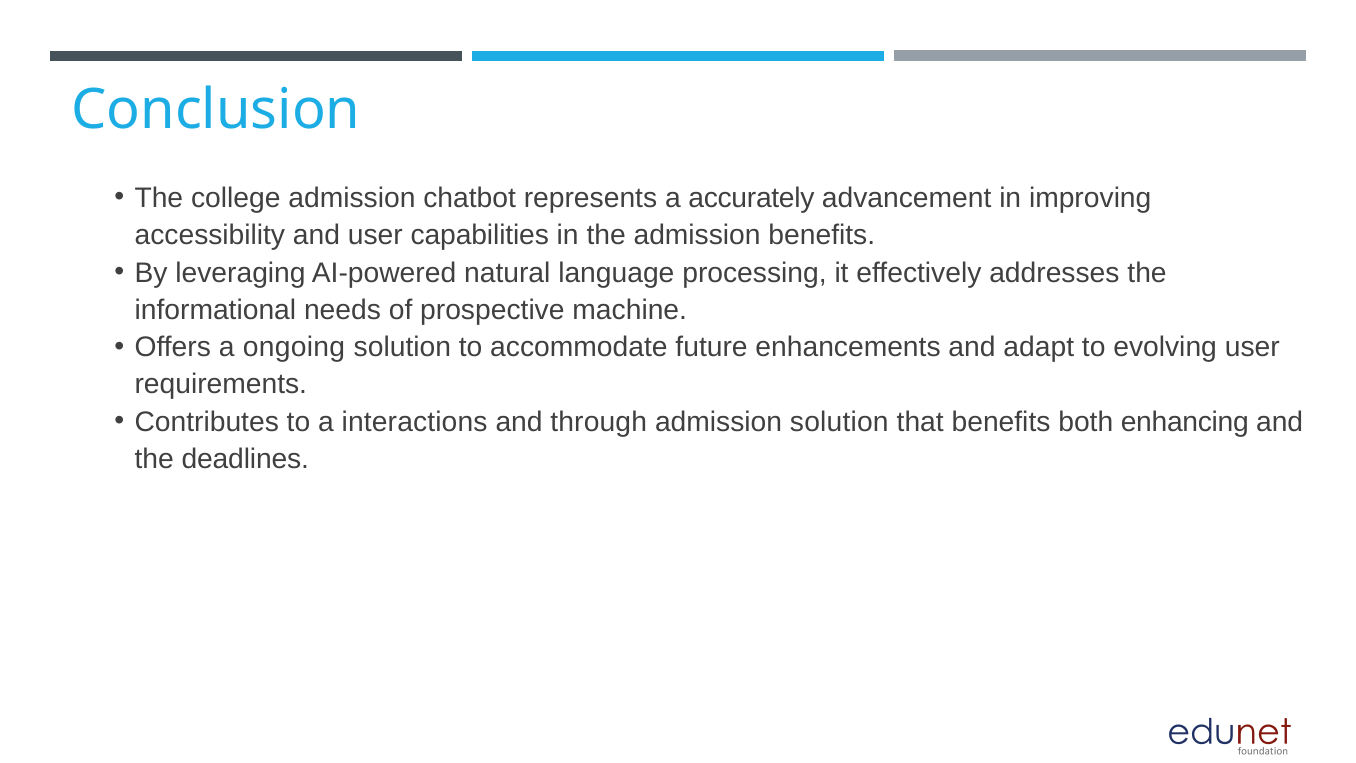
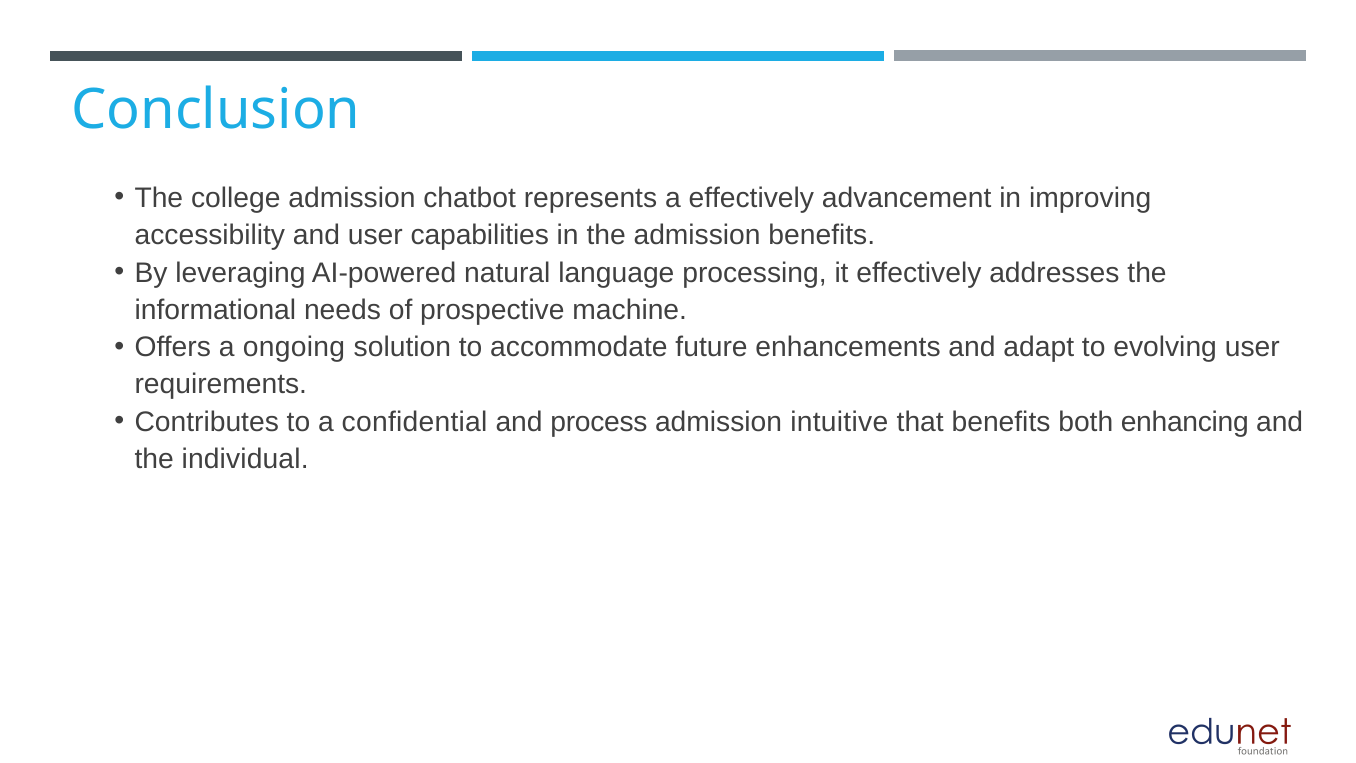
a accurately: accurately -> effectively
interactions: interactions -> confidential
through: through -> process
admission solution: solution -> intuitive
deadlines: deadlines -> individual
